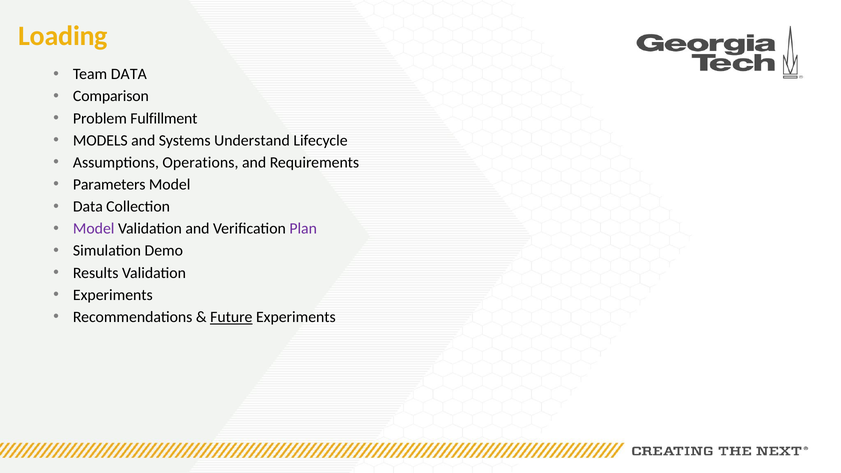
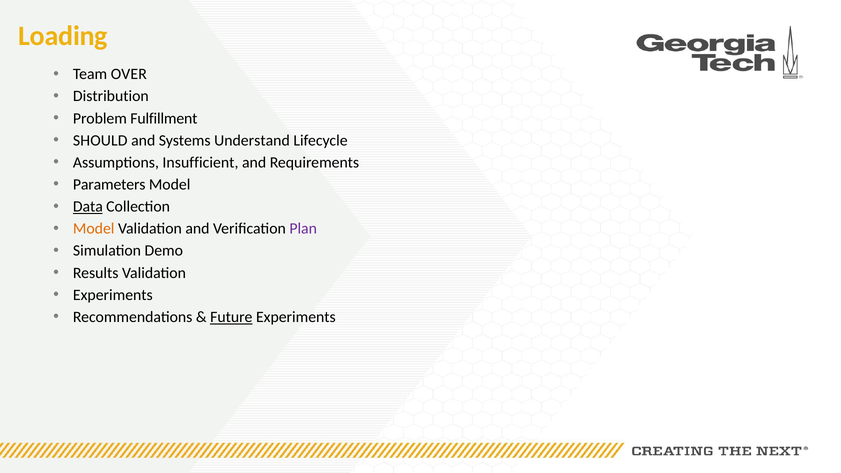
Team DATA: DATA -> OVER
Comparison: Comparison -> Distribution
MODELS: MODELS -> SHOULD
Operations: Operations -> Insufficient
Data at (88, 207) underline: none -> present
Model at (94, 229) colour: purple -> orange
